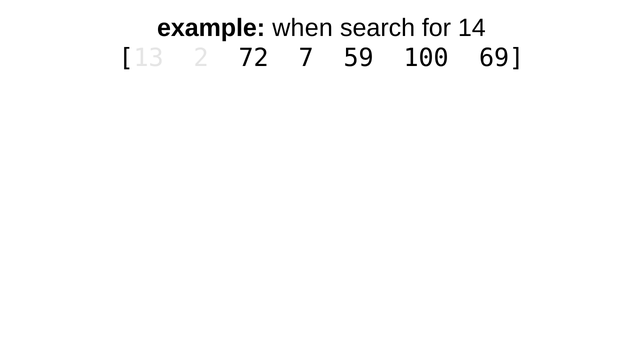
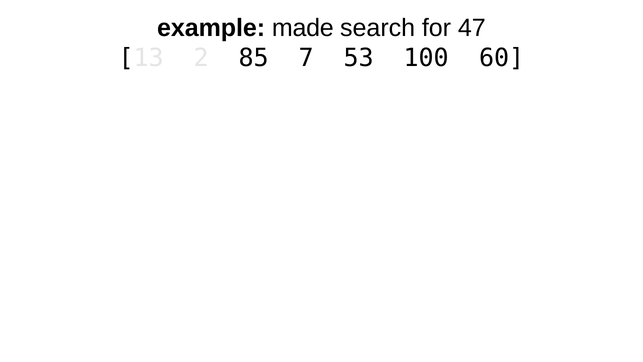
when: when -> made
14: 14 -> 47
72: 72 -> 85
59: 59 -> 53
69: 69 -> 60
